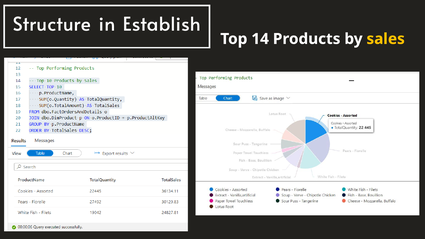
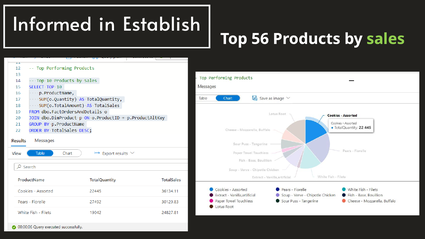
Structure: Structure -> Informed
14: 14 -> 56
sales colour: yellow -> light green
